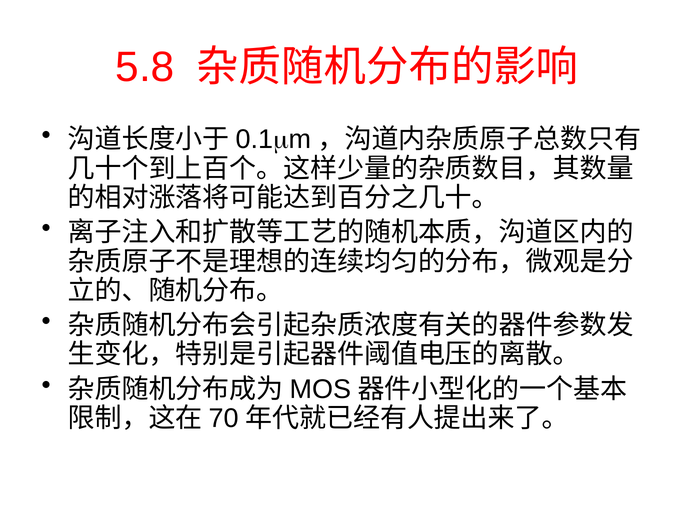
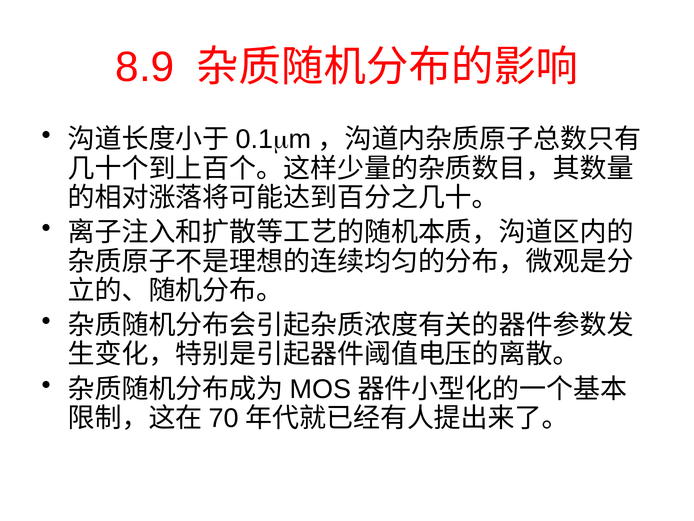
5.8: 5.8 -> 8.9
